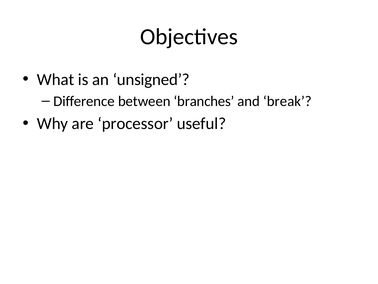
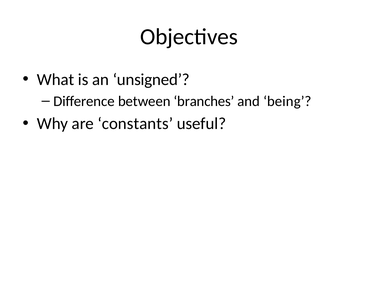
break: break -> being
processor: processor -> constants
